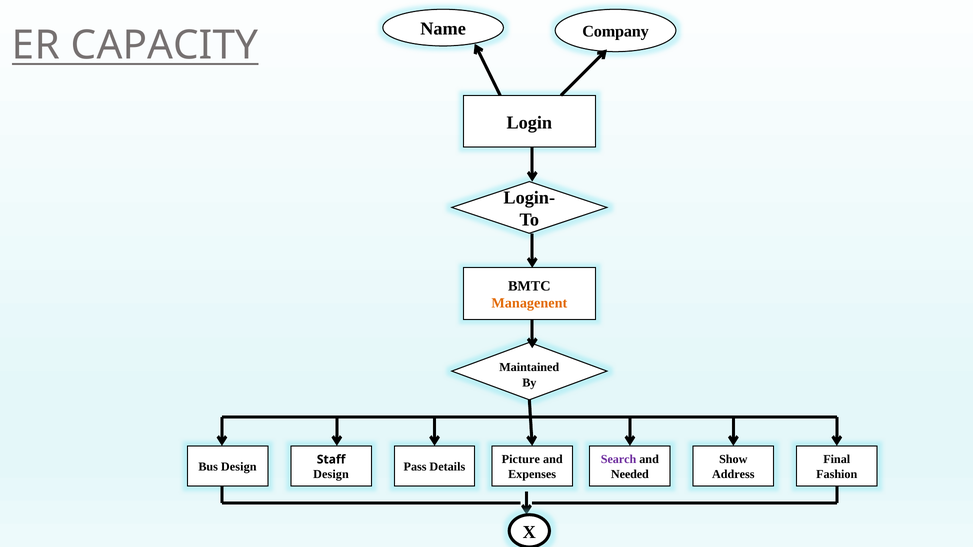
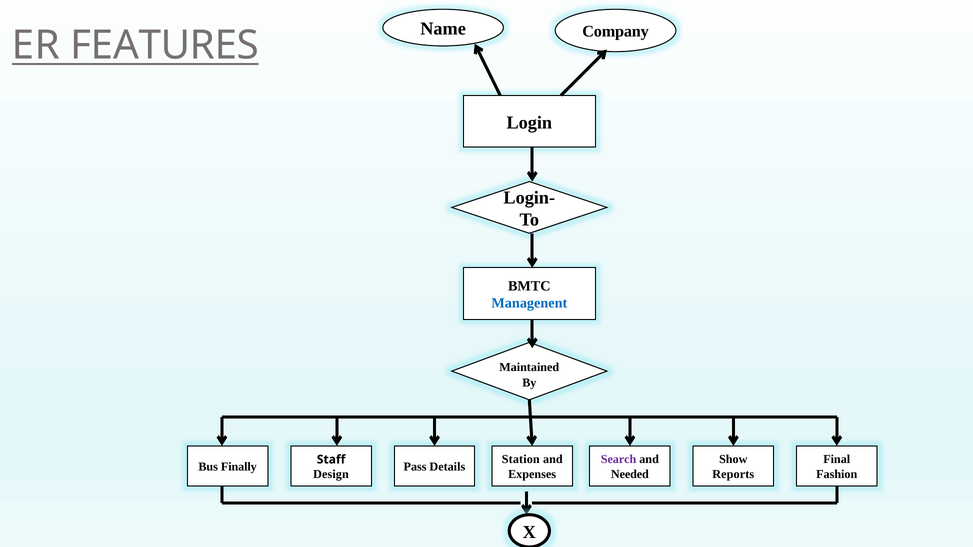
CAPACITY: CAPACITY -> FEATURES
Managenent colour: orange -> blue
Picture: Picture -> Station
Bus Design: Design -> Finally
Address: Address -> Reports
